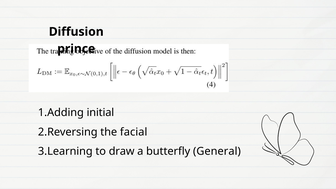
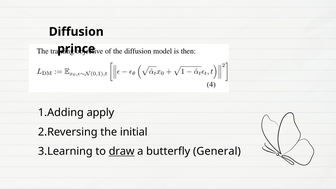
initial: initial -> apply
facial: facial -> initial
draw underline: none -> present
